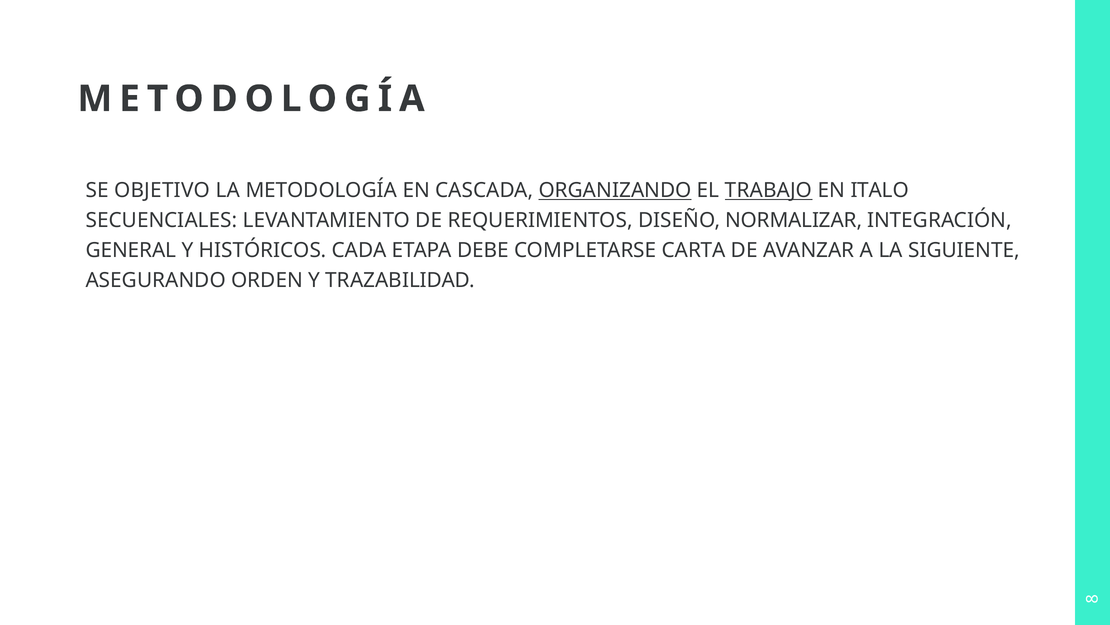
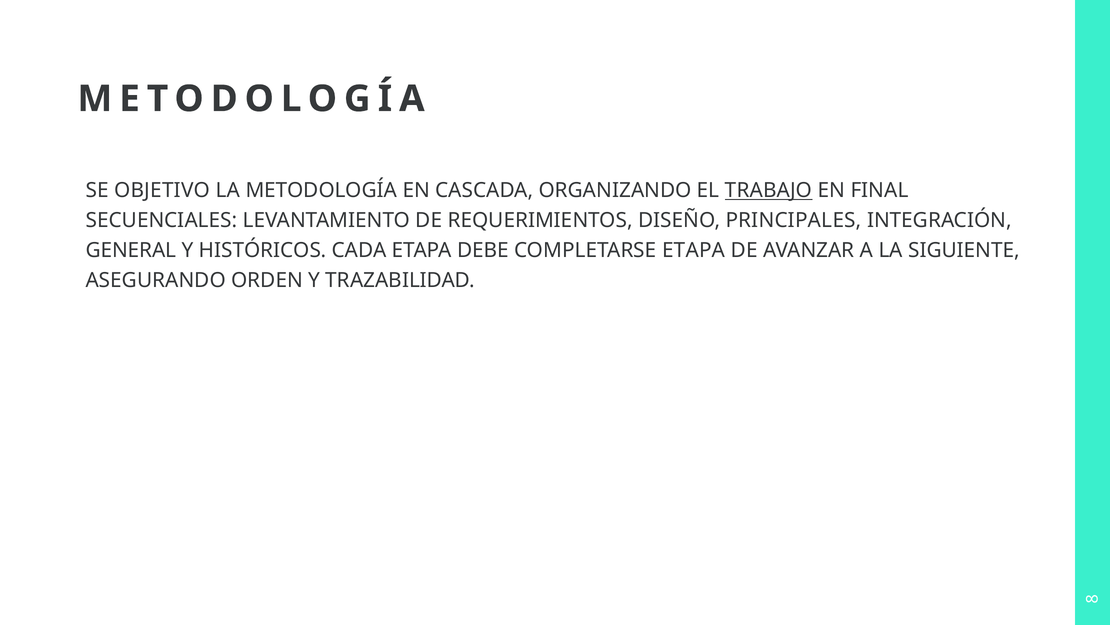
ORGANIZANDO underline: present -> none
ITALO: ITALO -> FINAL
NORMALIZAR: NORMALIZAR -> PRINCIPALES
COMPLETARSE CARTA: CARTA -> ETAPA
